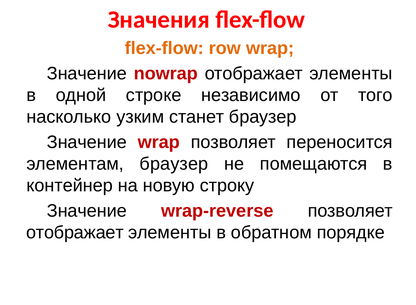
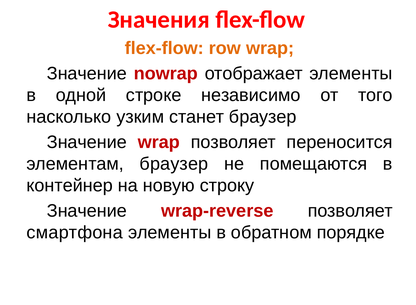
отображает at (75, 232): отображает -> смартфона
